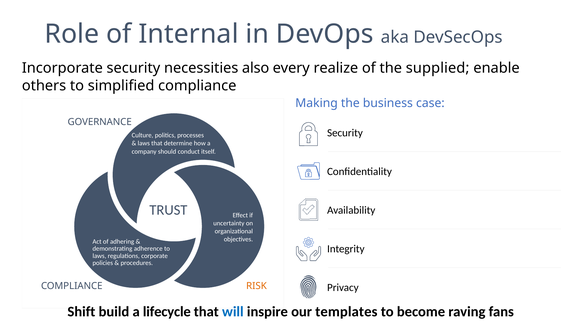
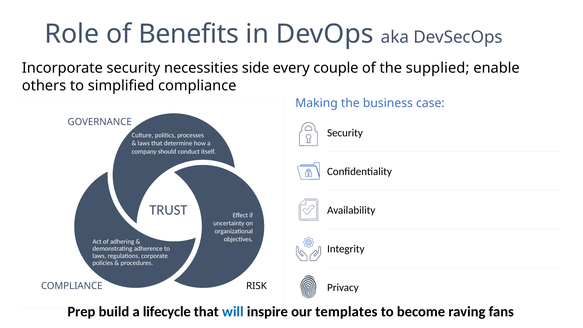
Internal: Internal -> Benefits
also: also -> side
realize: realize -> couple
RISK colour: orange -> black
Shift: Shift -> Prep
